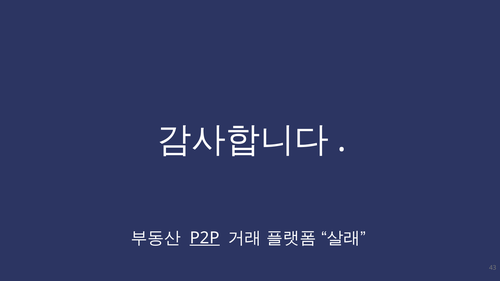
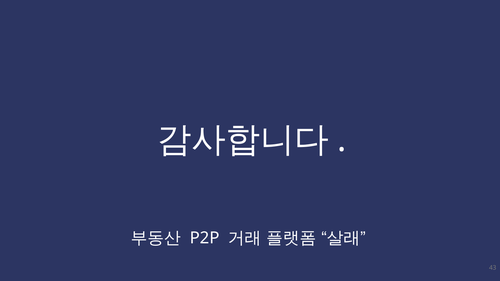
P2P underline: present -> none
